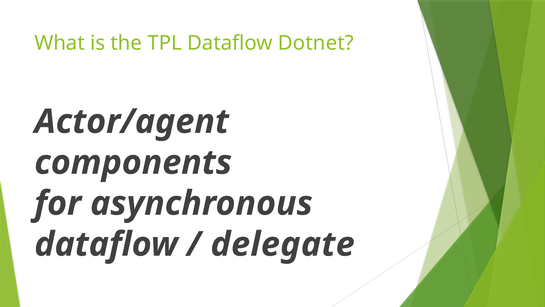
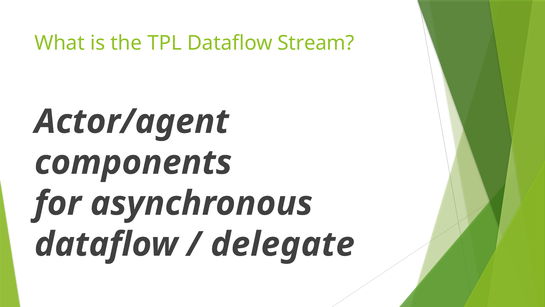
Dotnet: Dotnet -> Stream
